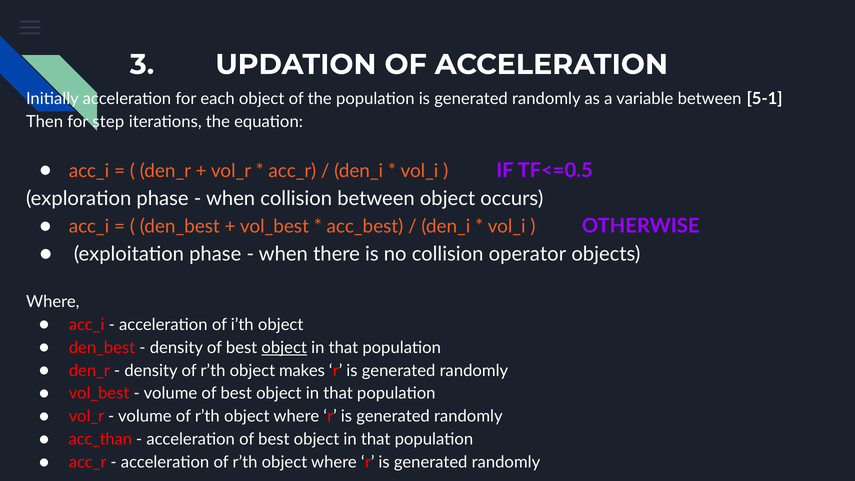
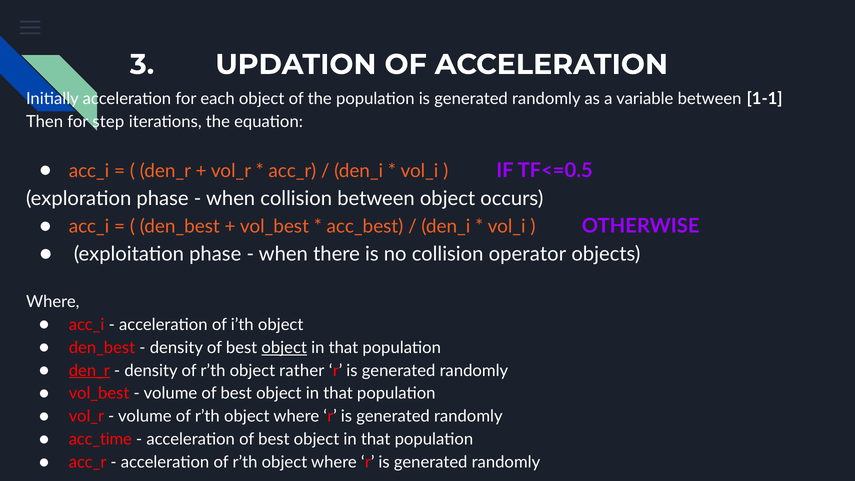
5-1: 5-1 -> 1-1
den_r at (89, 371) underline: none -> present
makes: makes -> rather
acc_than: acc_than -> acc_time
